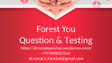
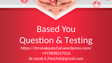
Forest: Forest -> Based
